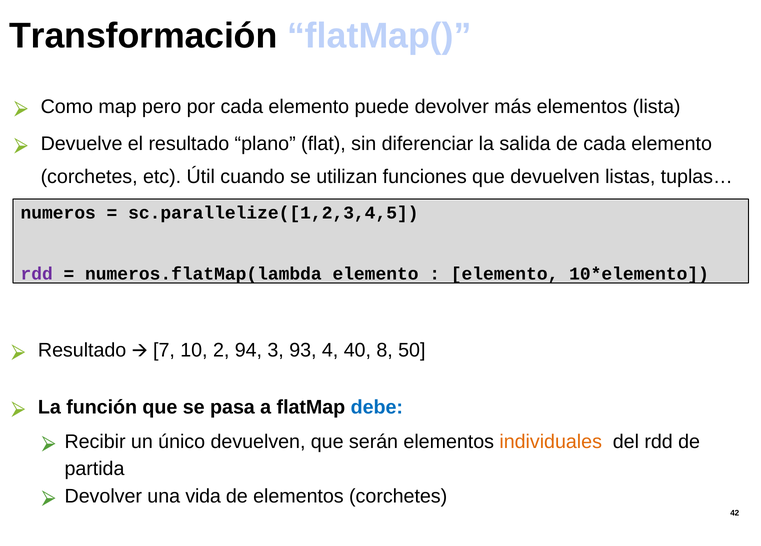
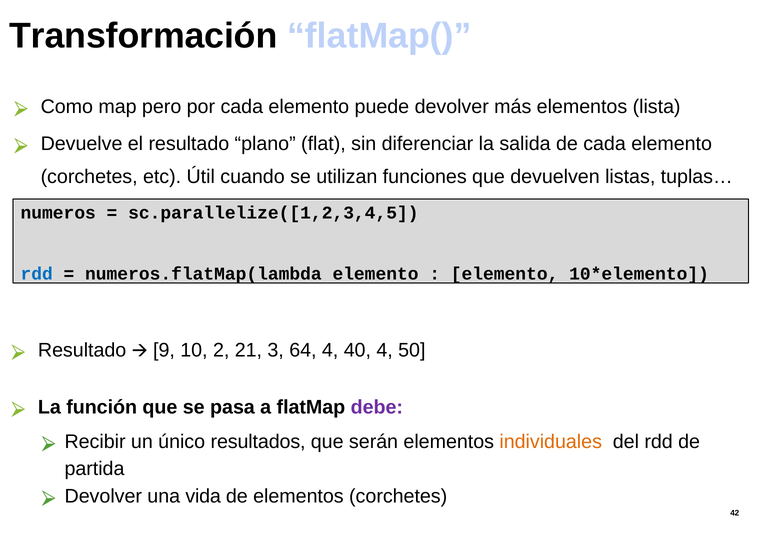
rdd at (37, 273) colour: purple -> blue
7: 7 -> 9
94: 94 -> 21
93: 93 -> 64
40 8: 8 -> 4
debe colour: blue -> purple
único devuelven: devuelven -> resultados
